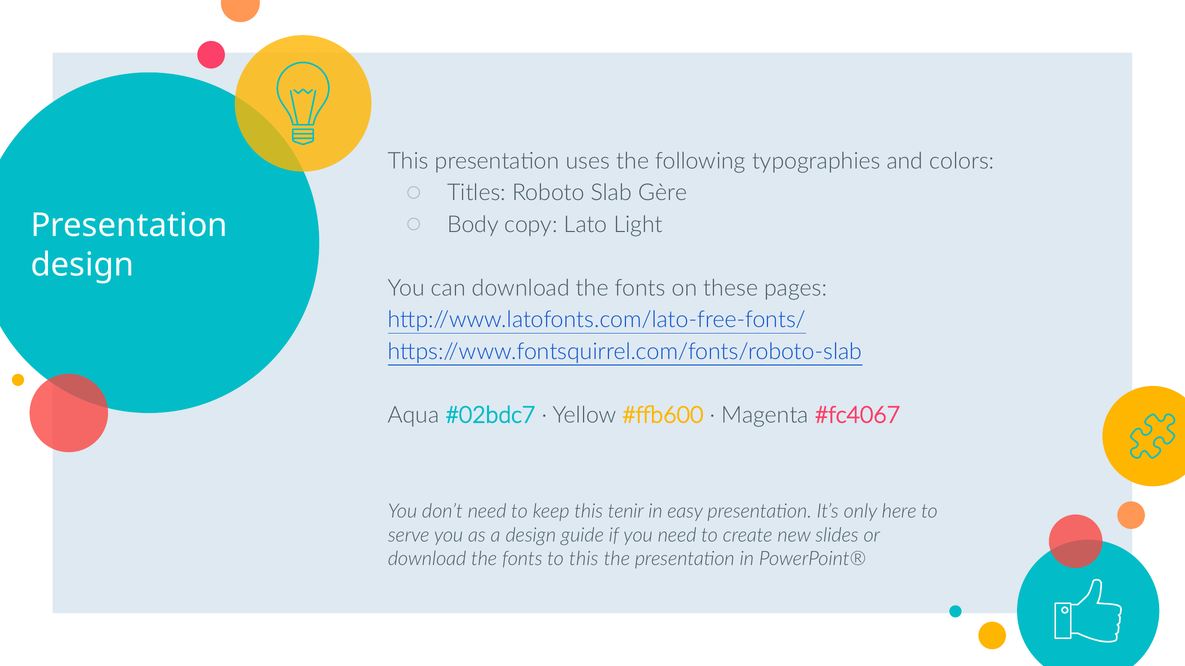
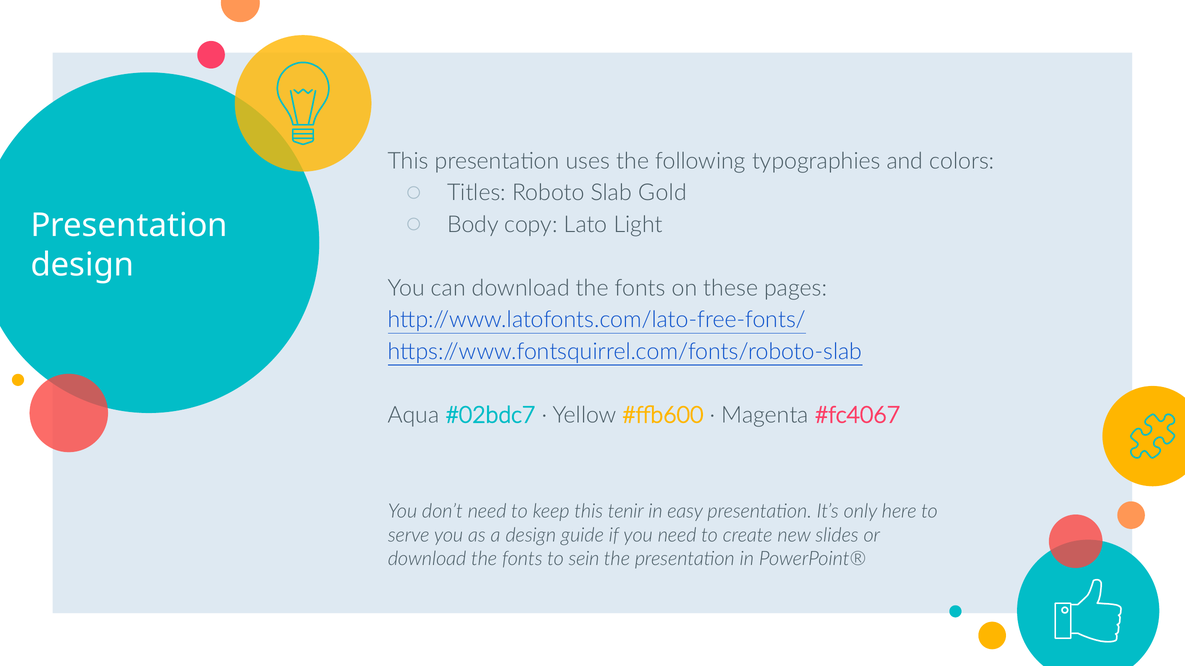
Gère: Gère -> Gold
to this: this -> sein
